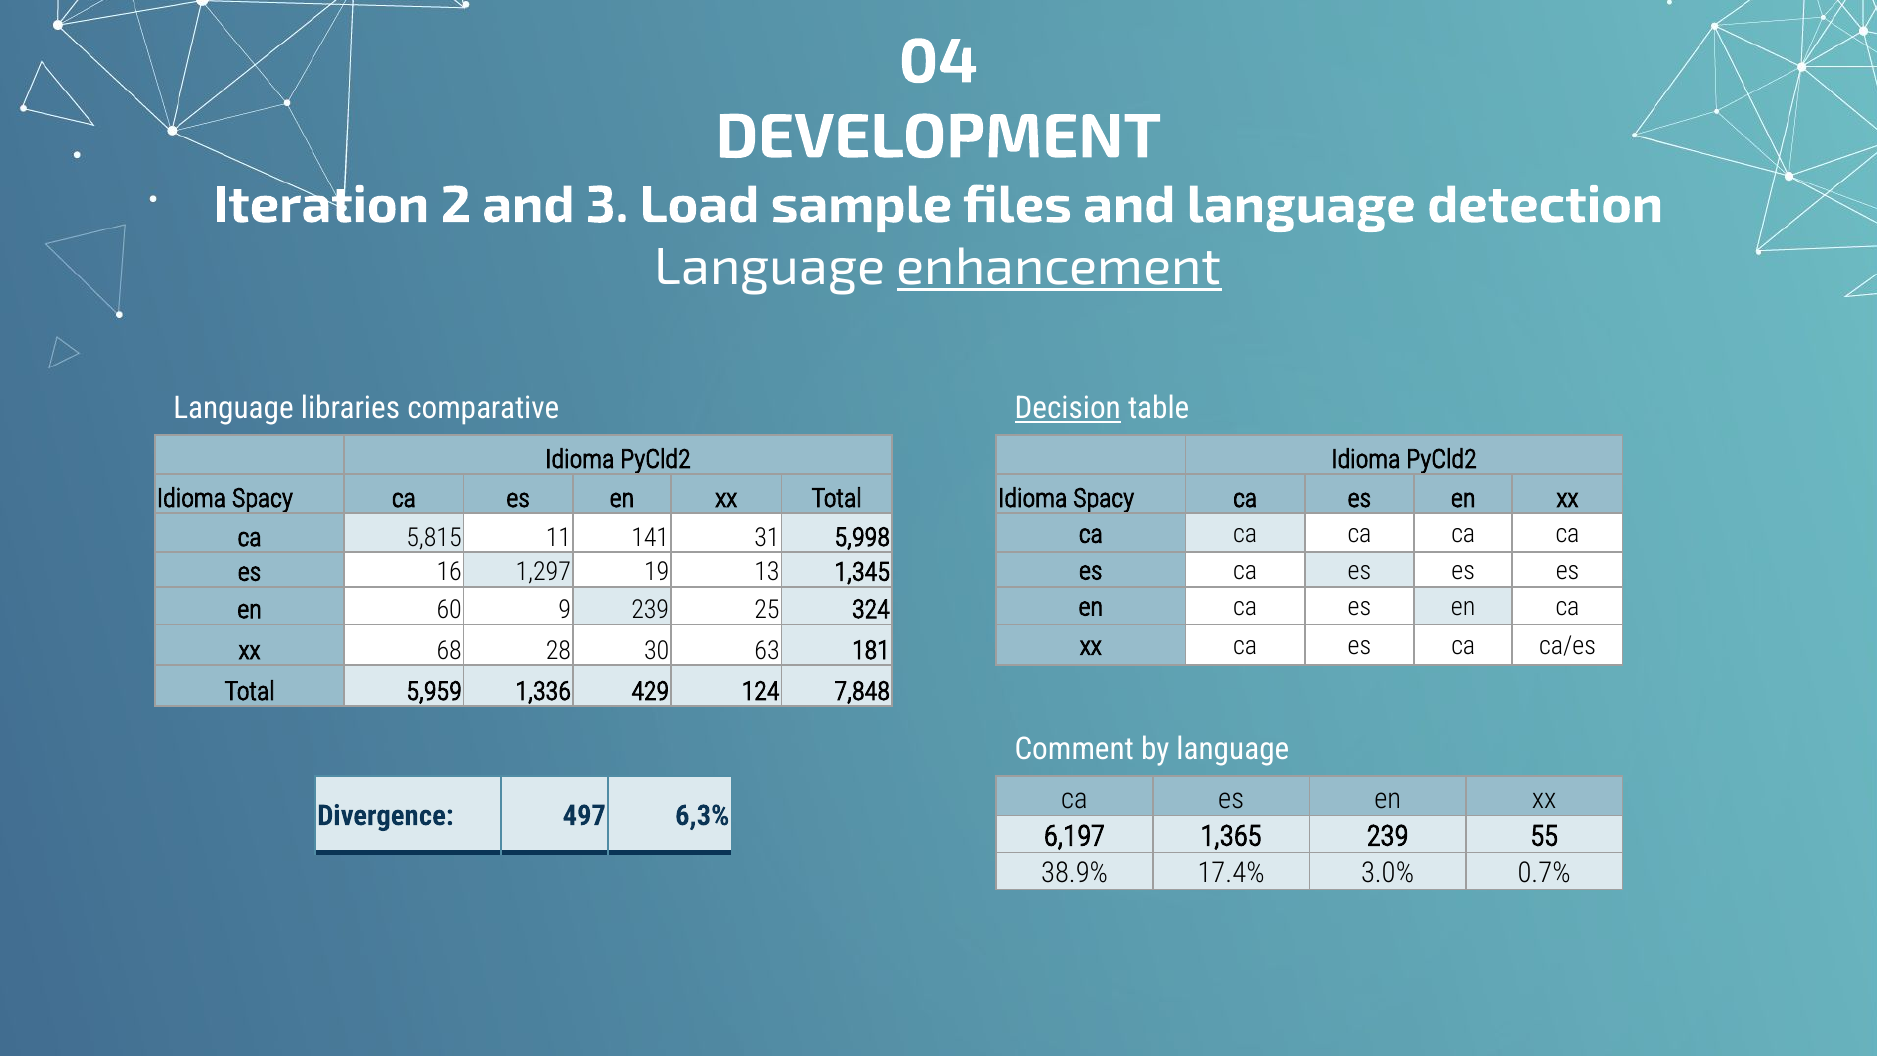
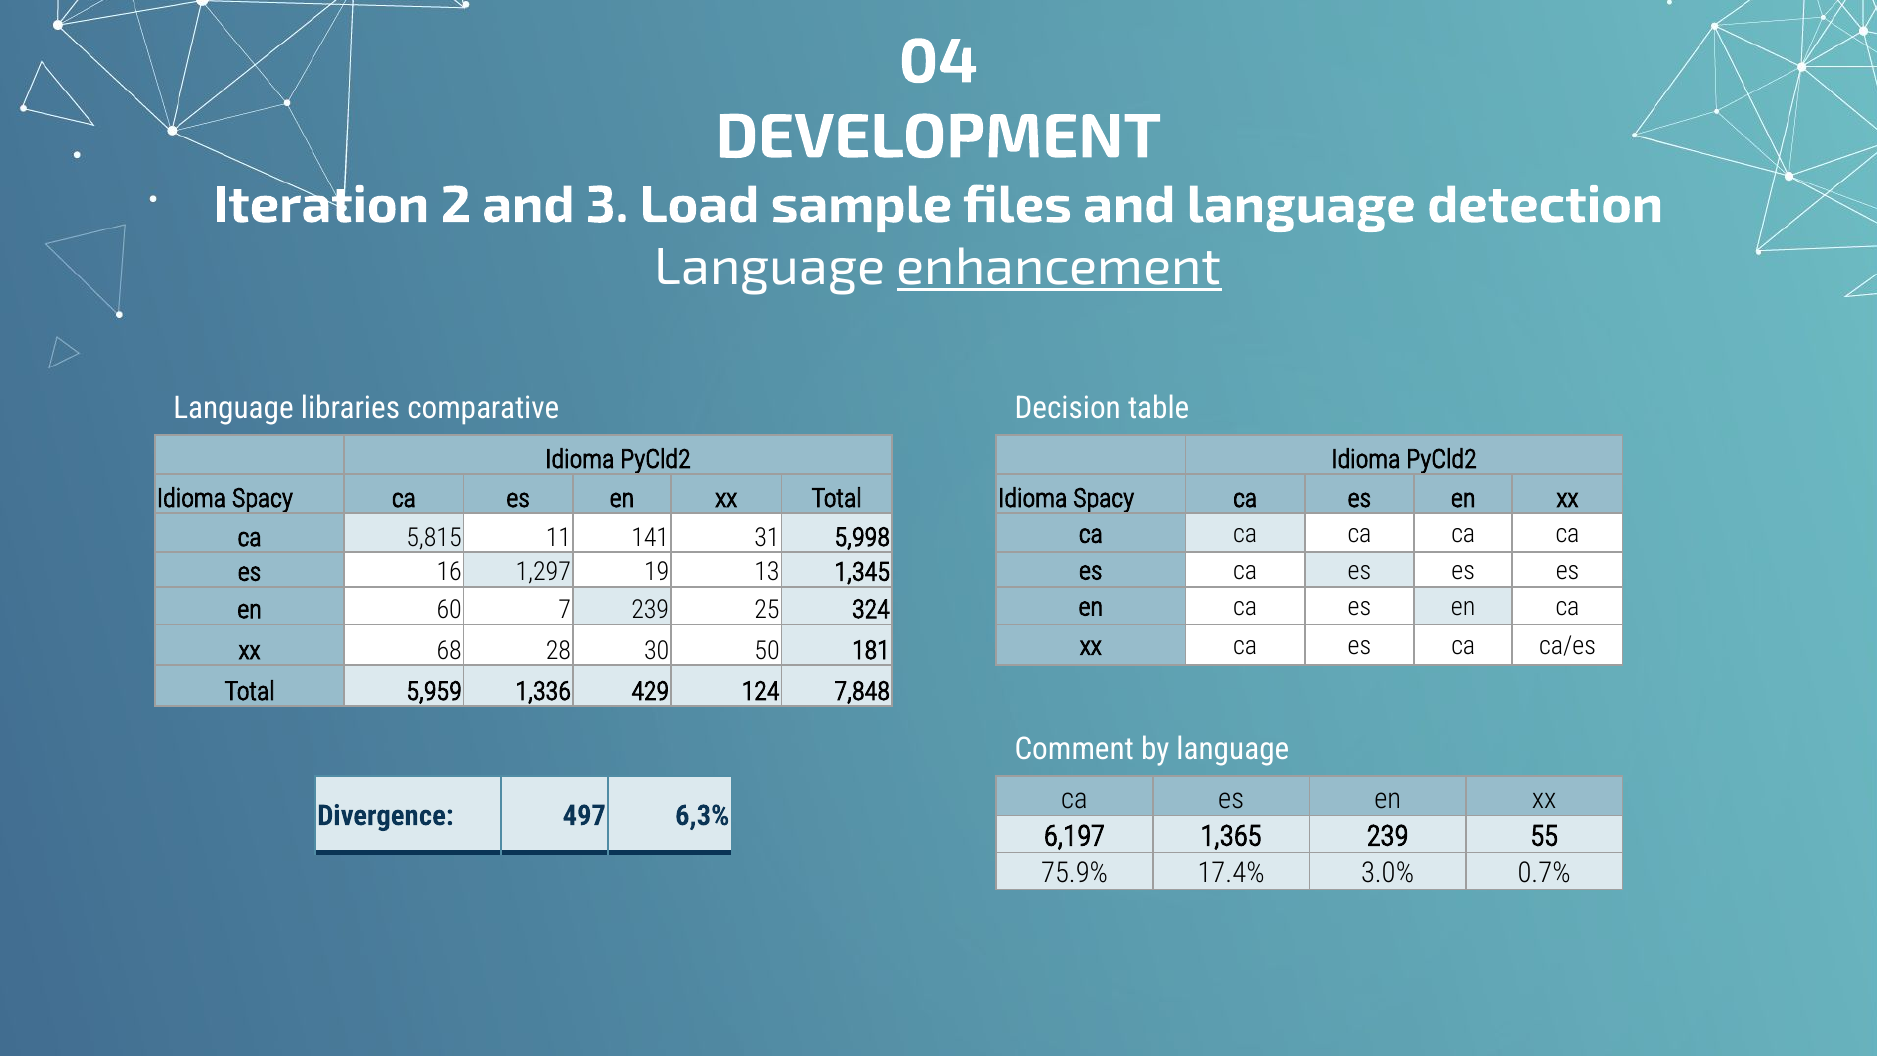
Decision underline: present -> none
9: 9 -> 7
63: 63 -> 50
38.9%: 38.9% -> 75.9%
